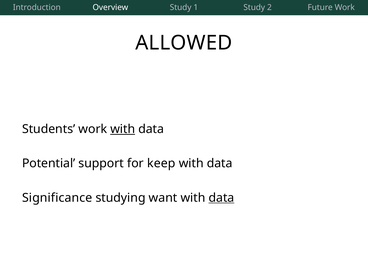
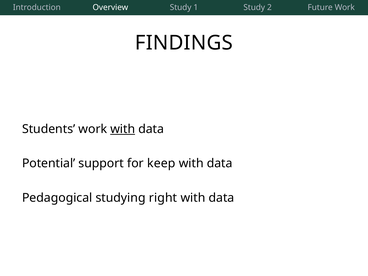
ALLOWED: ALLOWED -> FINDINGS
Significance: Significance -> Pedagogical
want: want -> right
data at (221, 198) underline: present -> none
